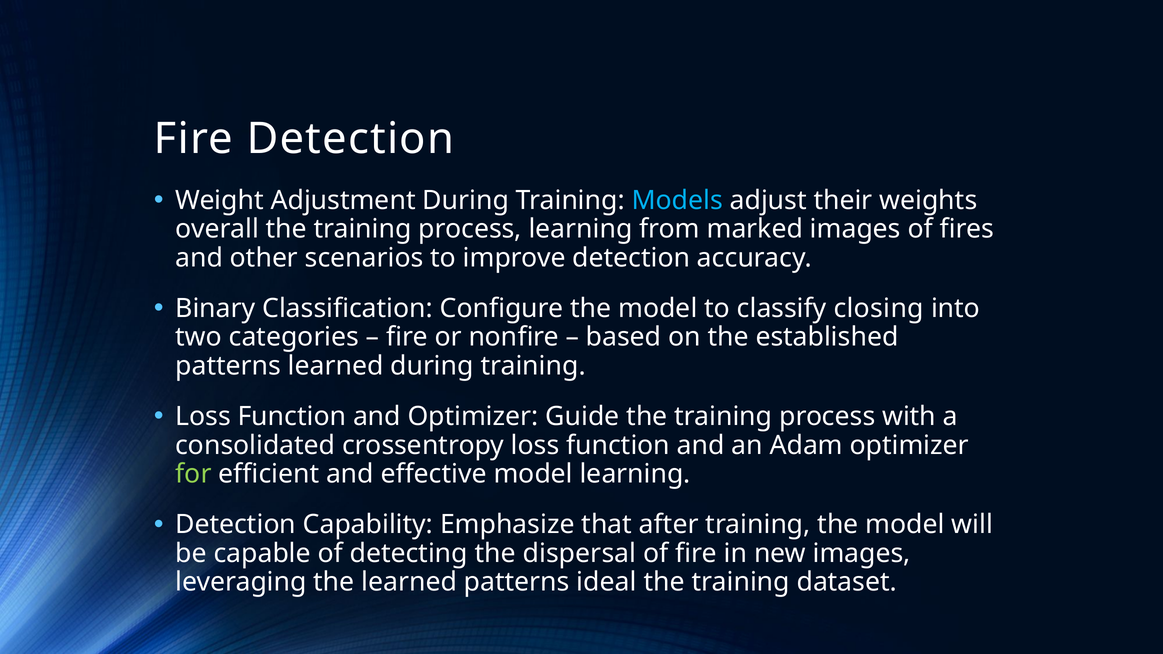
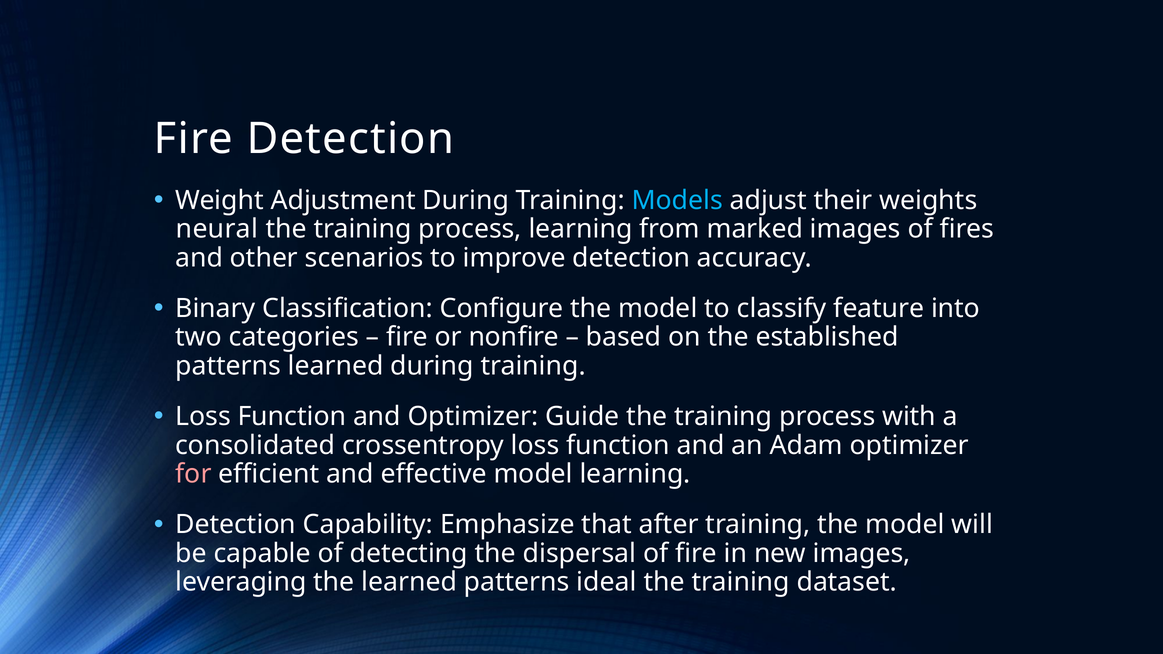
overall: overall -> neural
closing: closing -> feature
for colour: light green -> pink
